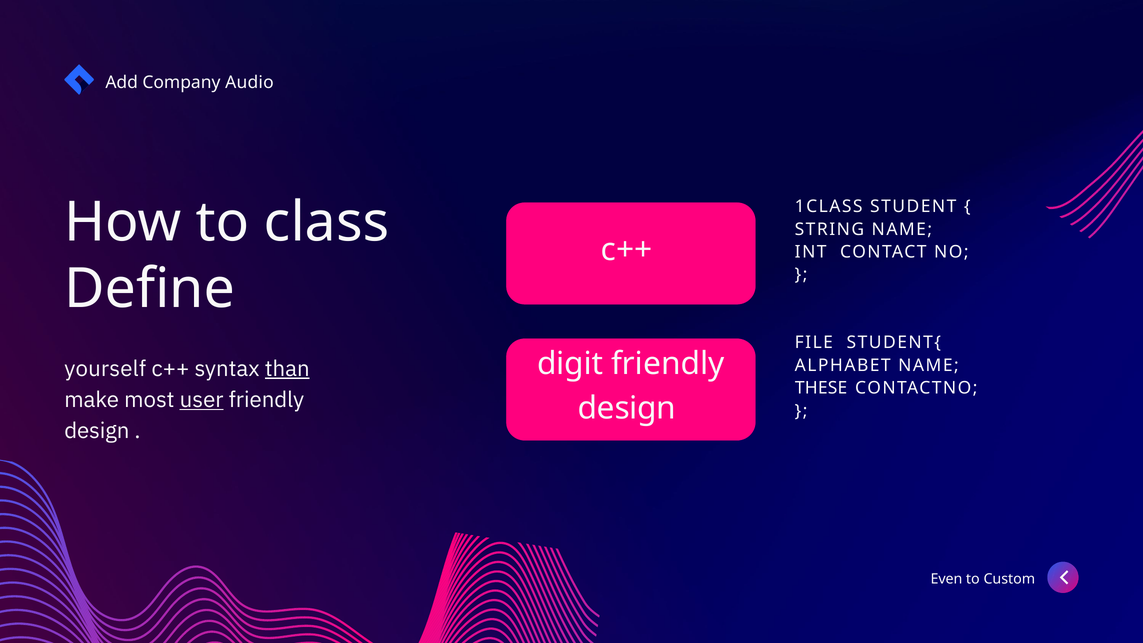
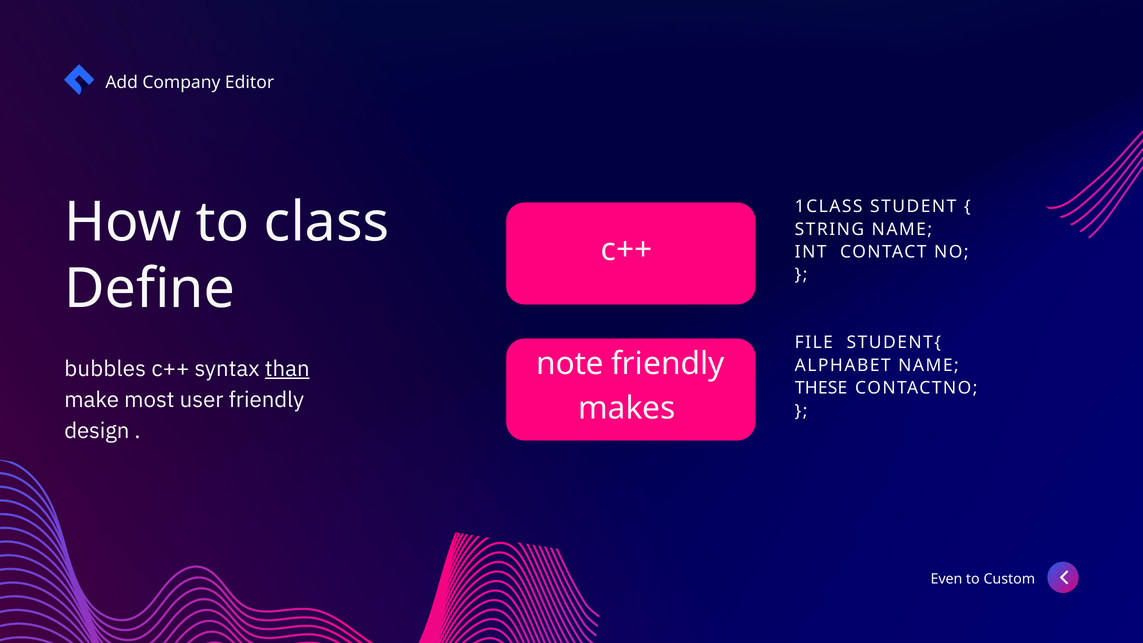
Audio: Audio -> Editor
digit: digit -> note
yourself: yourself -> bubbles
user underline: present -> none
design at (627, 408): design -> makes
